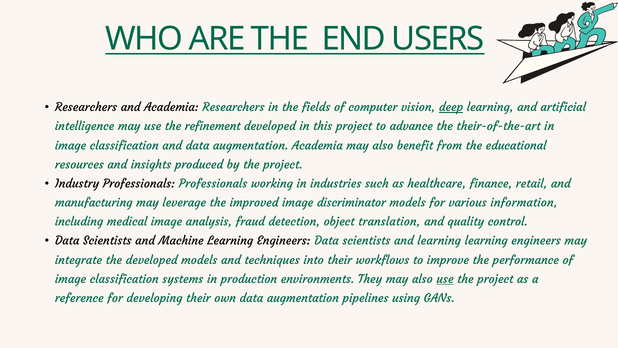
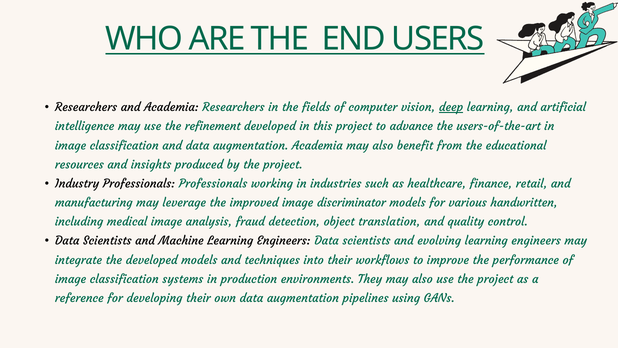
their-of-the-art: their-of-the-art -> users-of-the-art
information: information -> handwritten
and learning: learning -> evolving
use at (445, 279) underline: present -> none
